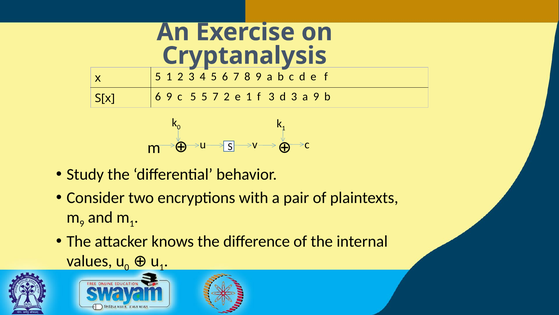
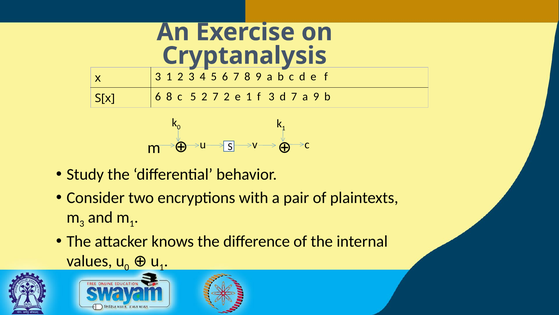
x 5: 5 -> 3
6 9: 9 -> 8
5 5: 5 -> 2
d 3: 3 -> 7
m 9: 9 -> 3
